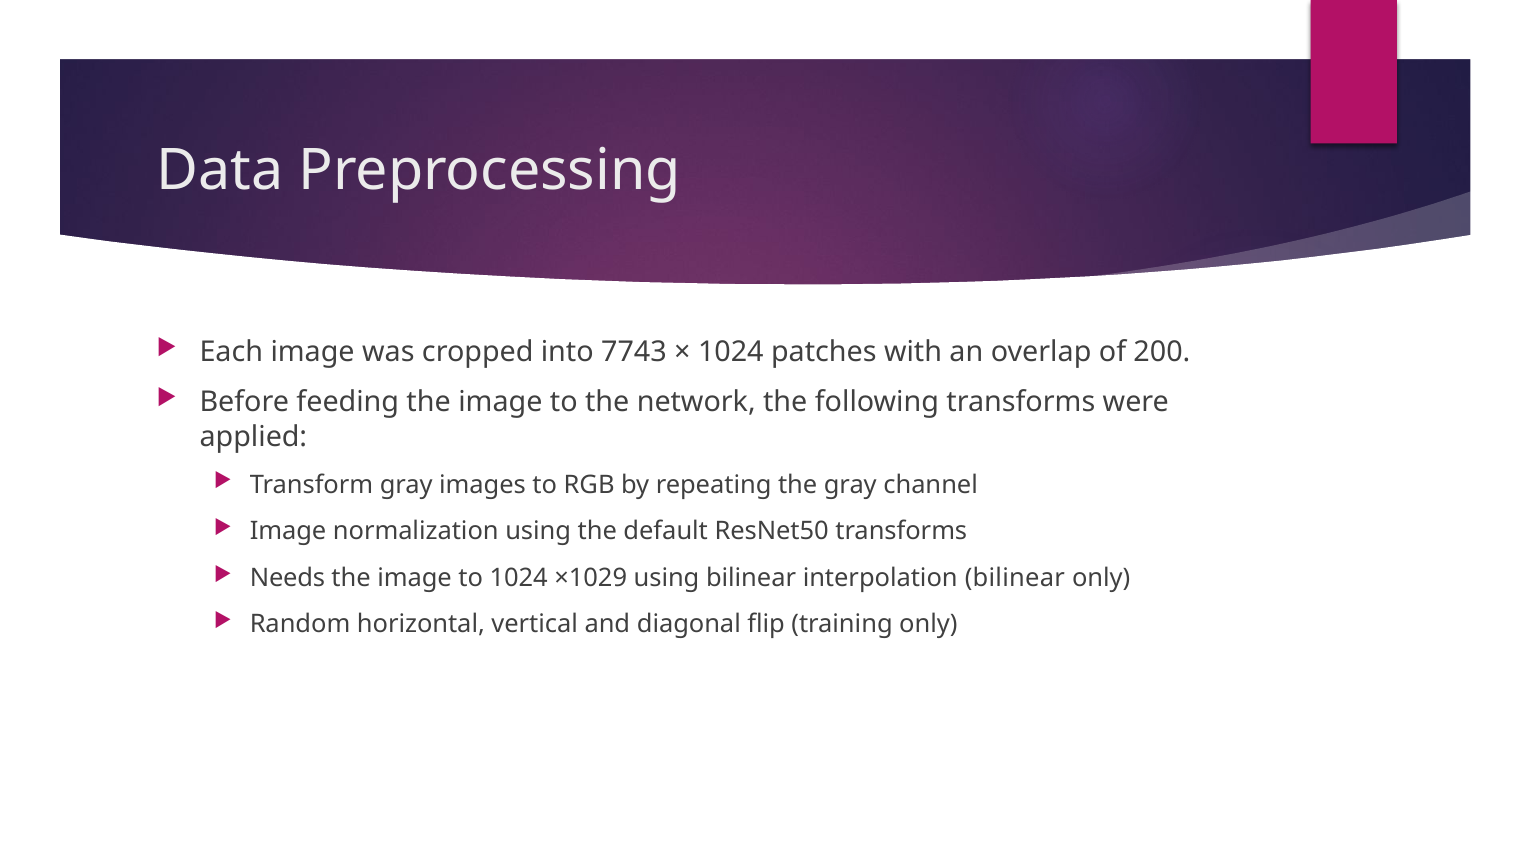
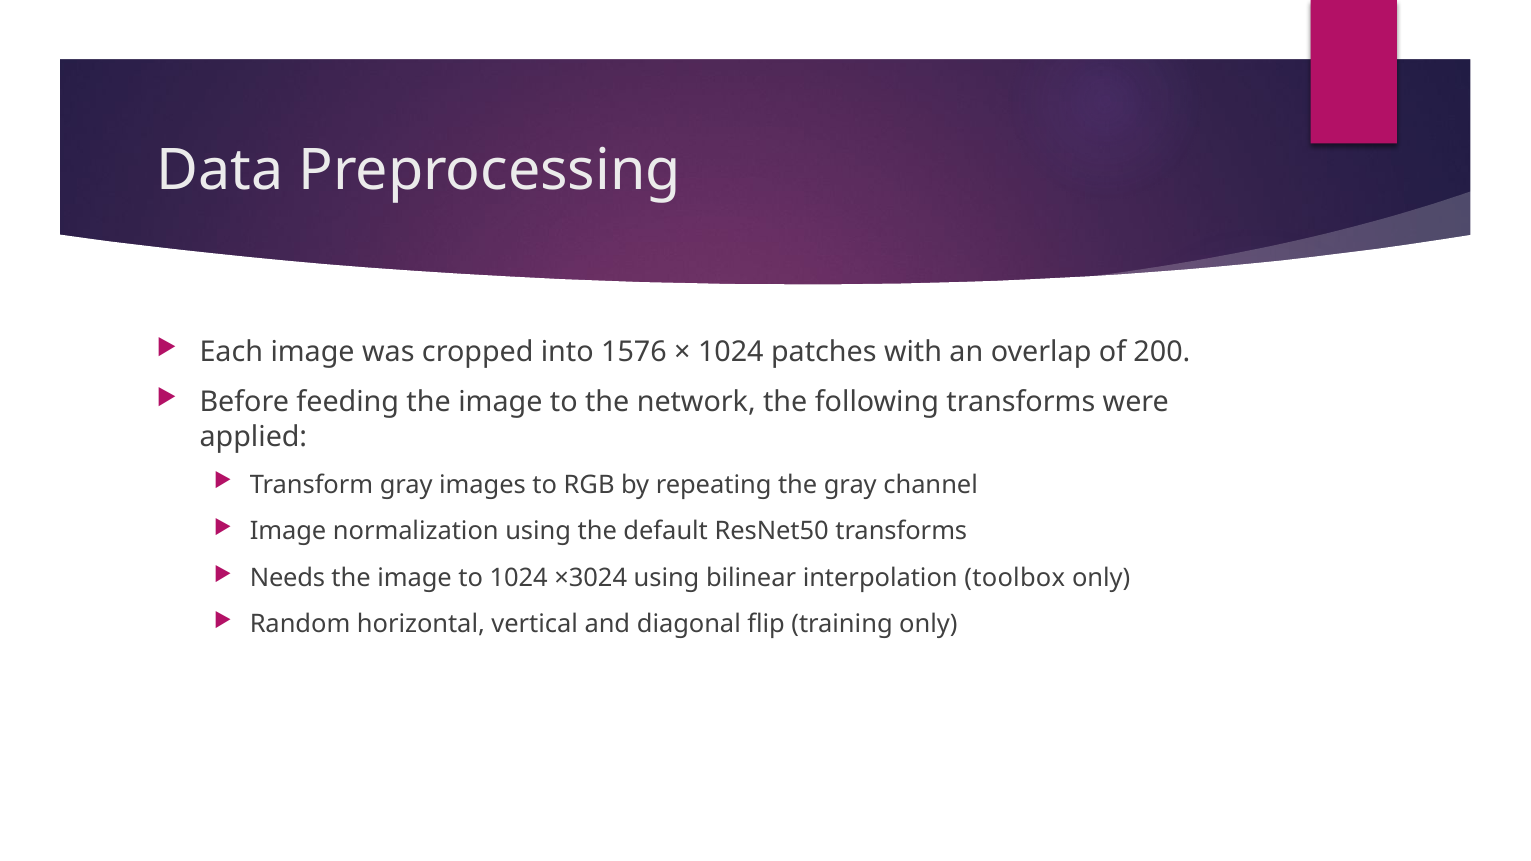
7743: 7743 -> 1576
×1029: ×1029 -> ×3024
interpolation bilinear: bilinear -> toolbox
